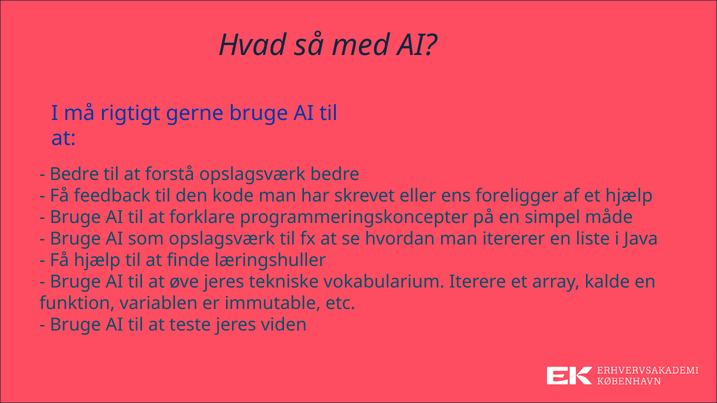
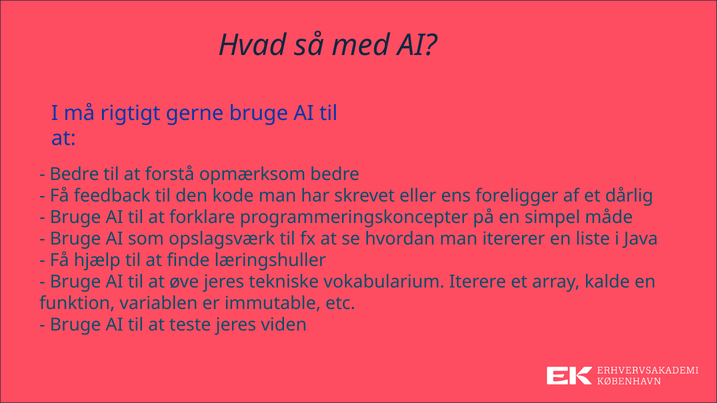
forstå opslagsværk: opslagsværk -> opmærksom
et hjælp: hjælp -> dårlig
